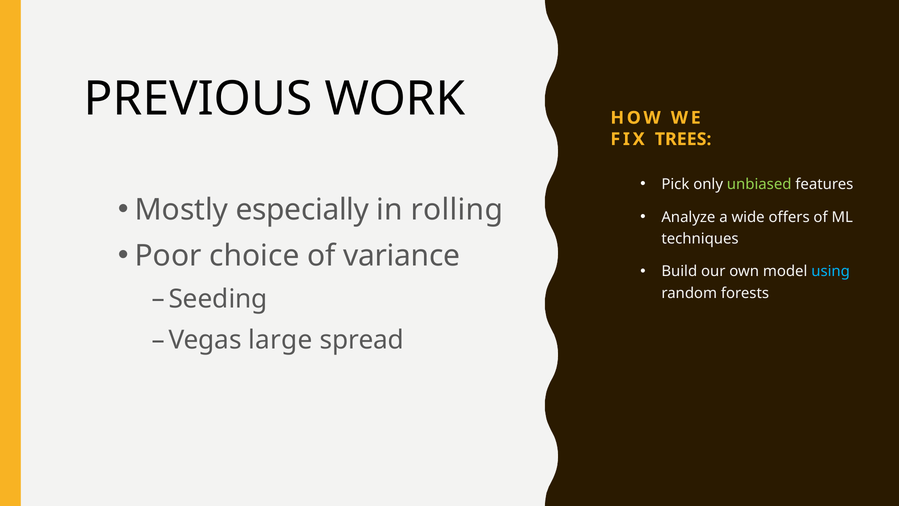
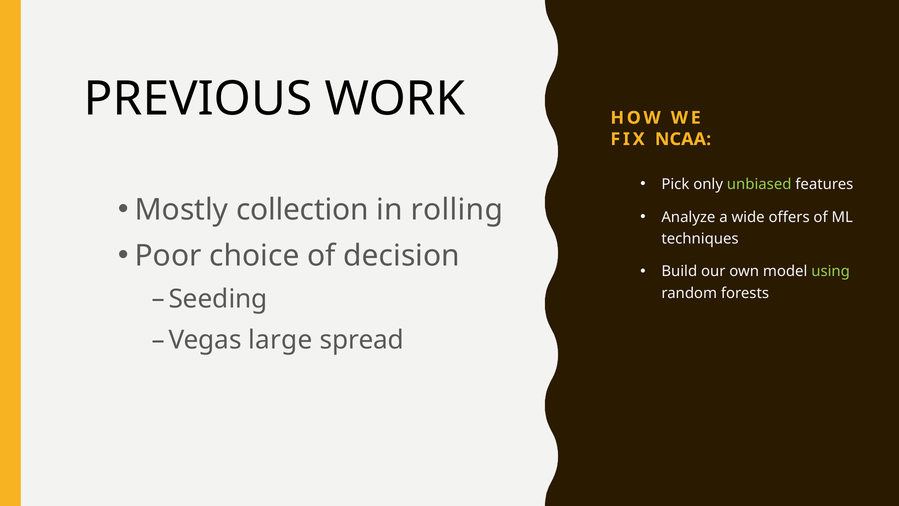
TREES: TREES -> NCAA
especially: especially -> collection
variance: variance -> decision
using colour: light blue -> light green
